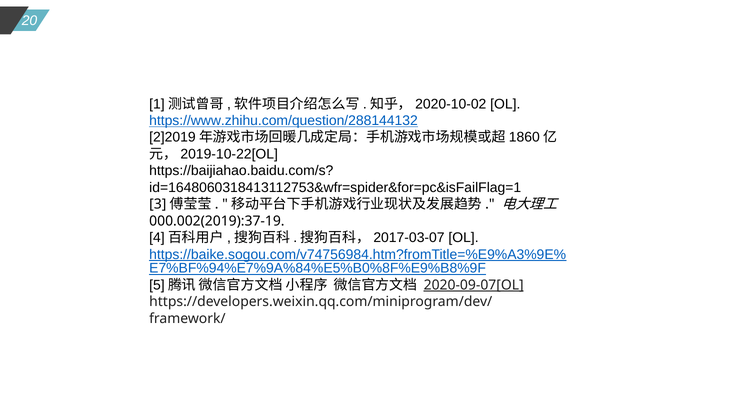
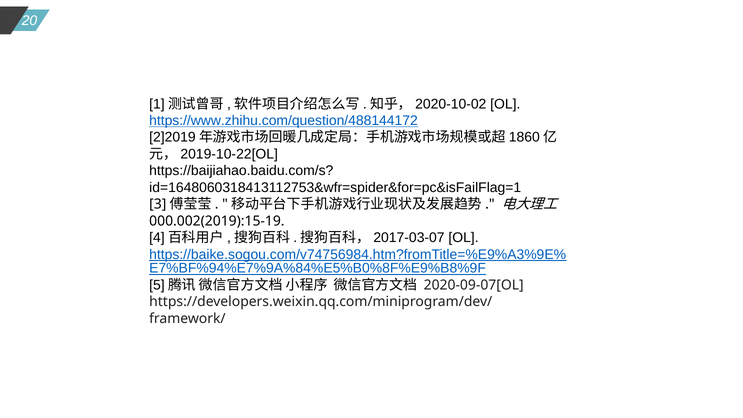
https://www.zhihu.com/question/288144132: https://www.zhihu.com/question/288144132 -> https://www.zhihu.com/question/488144172
000.002(2019):37-19: 000.002(2019):37-19 -> 000.002(2019):15-19
2020-09-07[OL underline: present -> none
